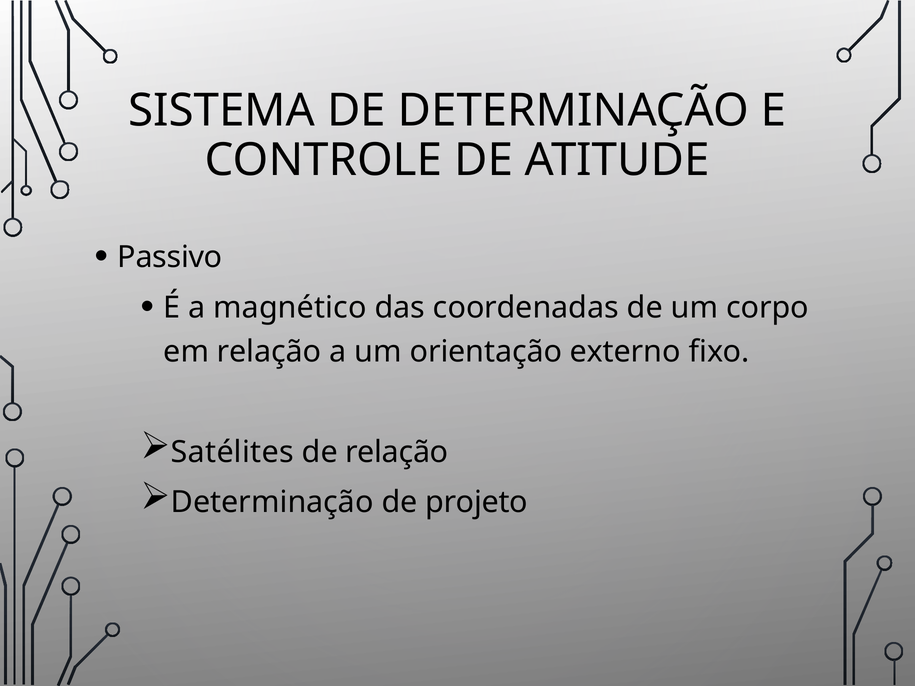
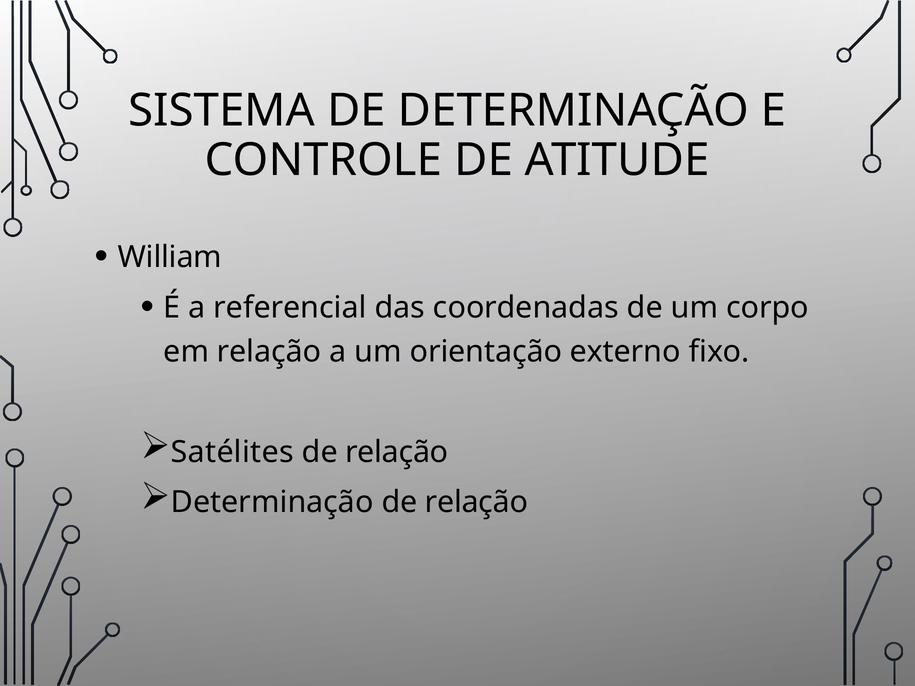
Passivo: Passivo -> William
magnético: magnético -> referencial
Determinação de projeto: projeto -> relação
